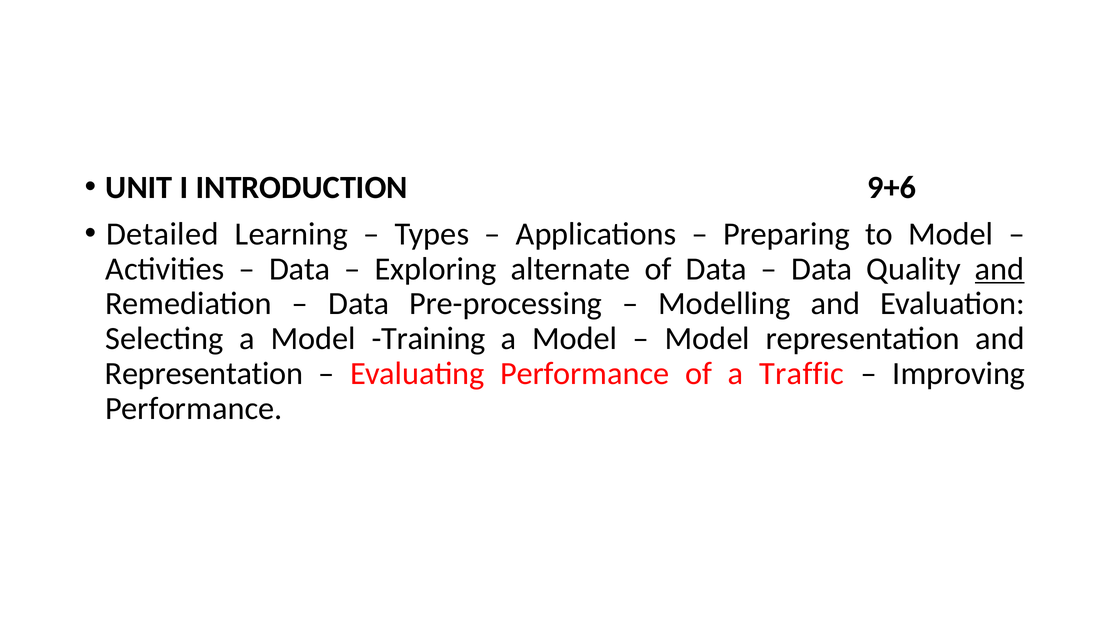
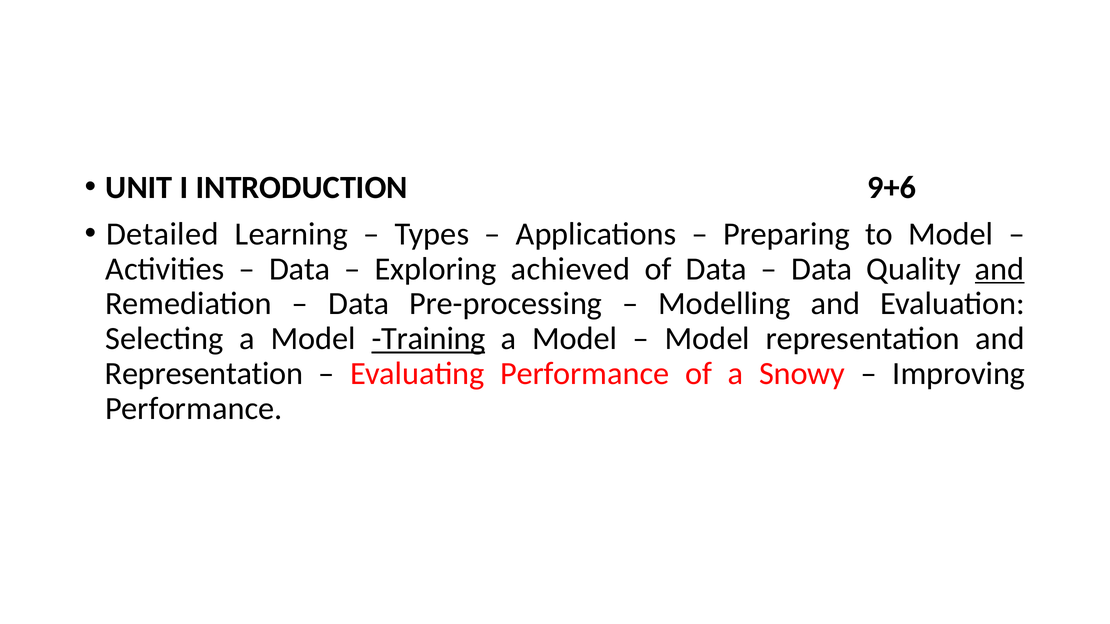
alternate: alternate -> achieved
Training underline: none -> present
Traffic: Traffic -> Snowy
